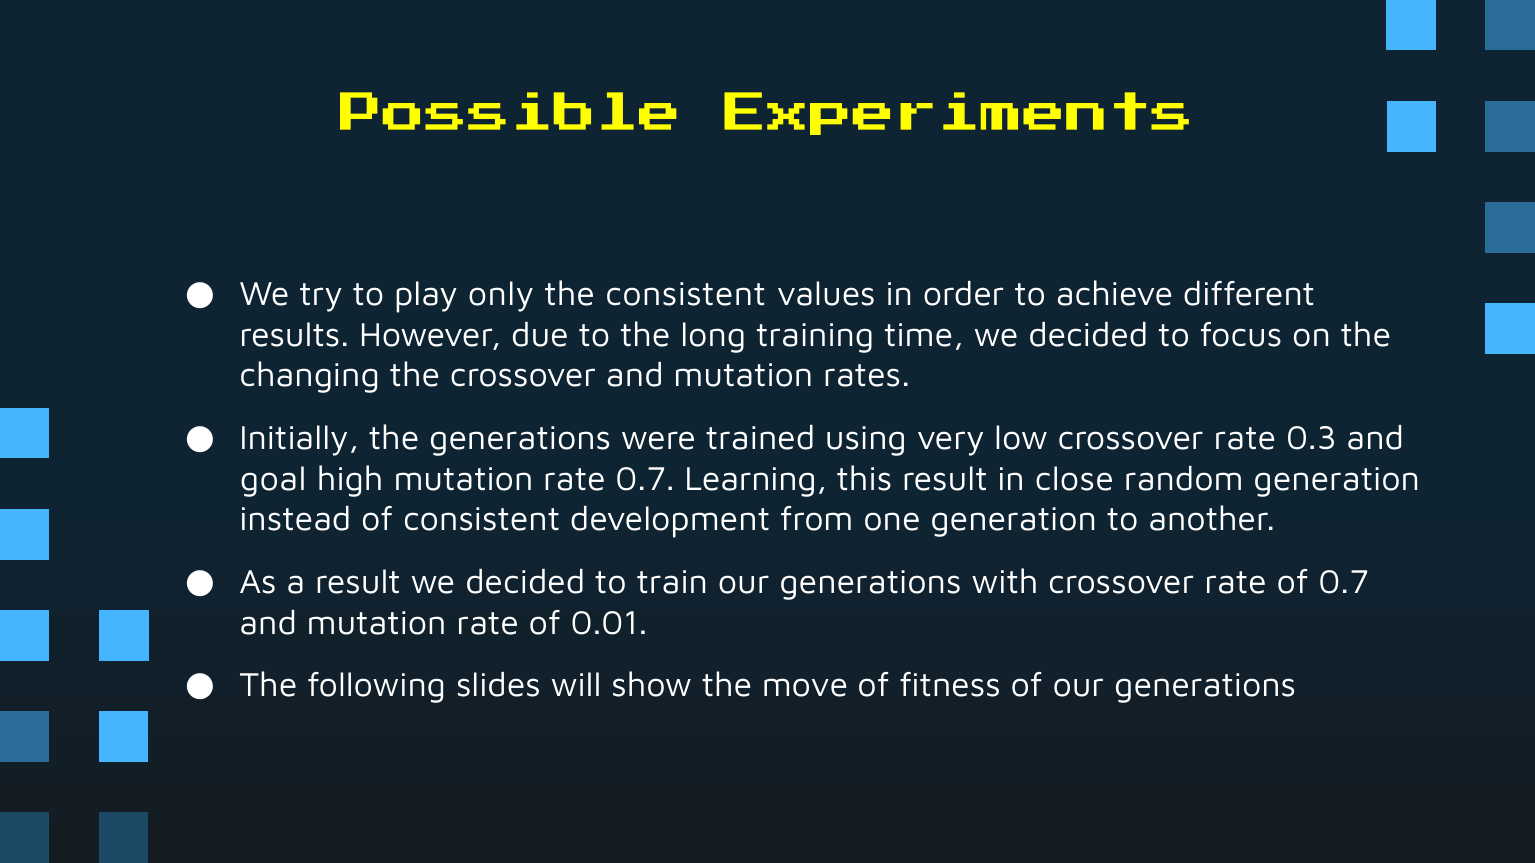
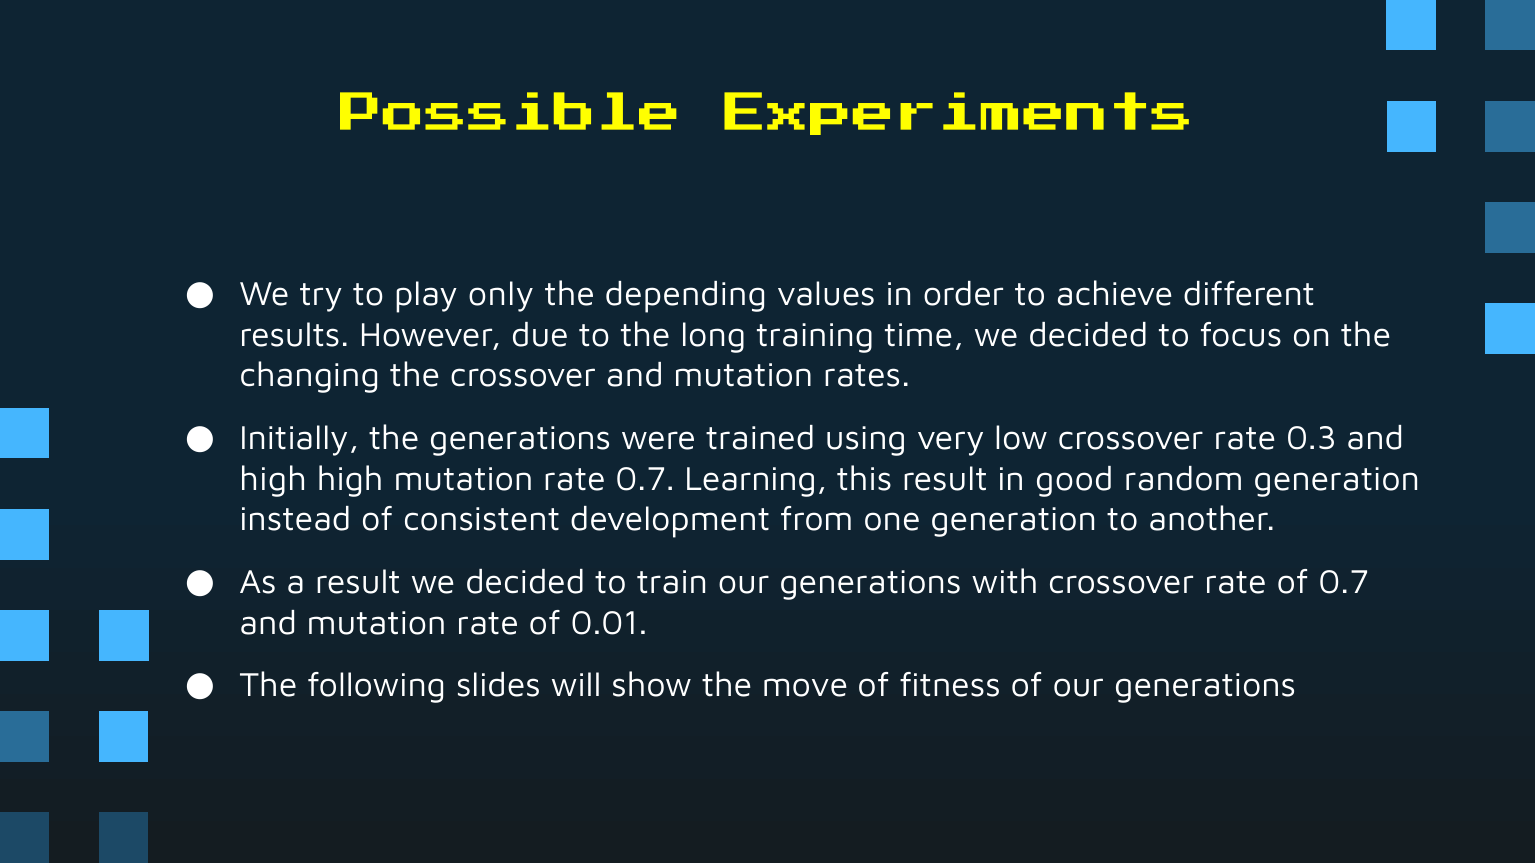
the consistent: consistent -> depending
goal at (273, 479): goal -> high
close: close -> good
